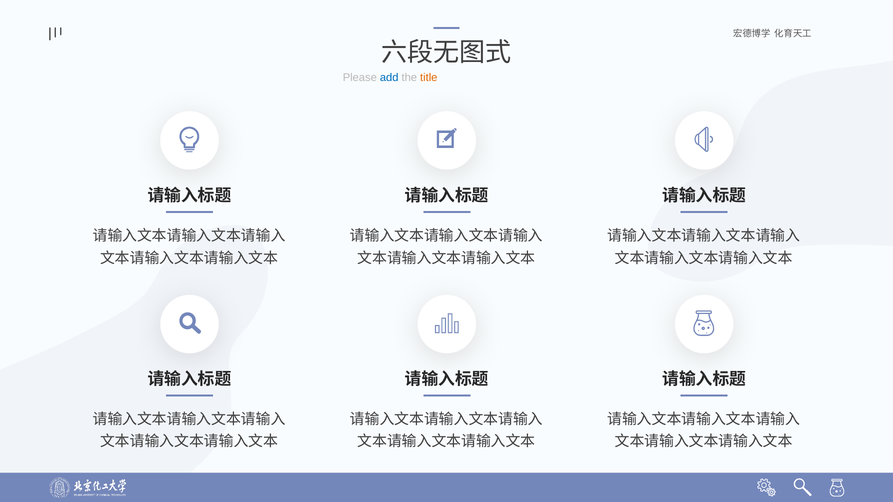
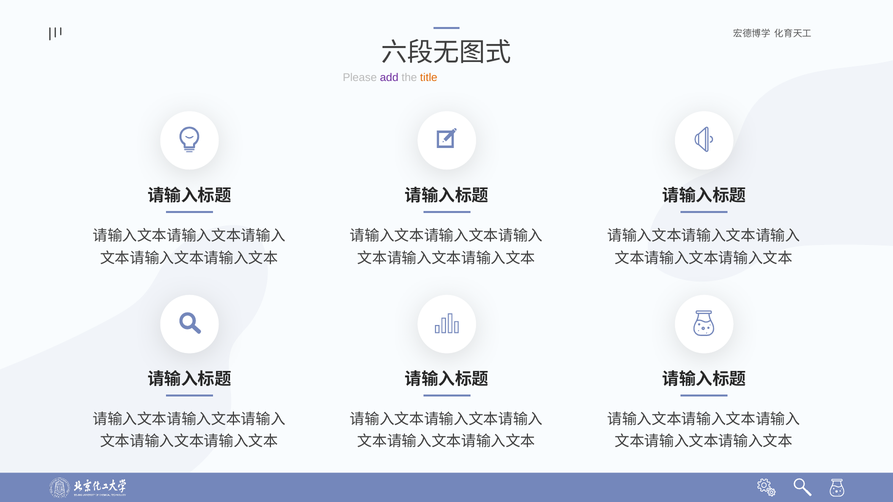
add colour: blue -> purple
